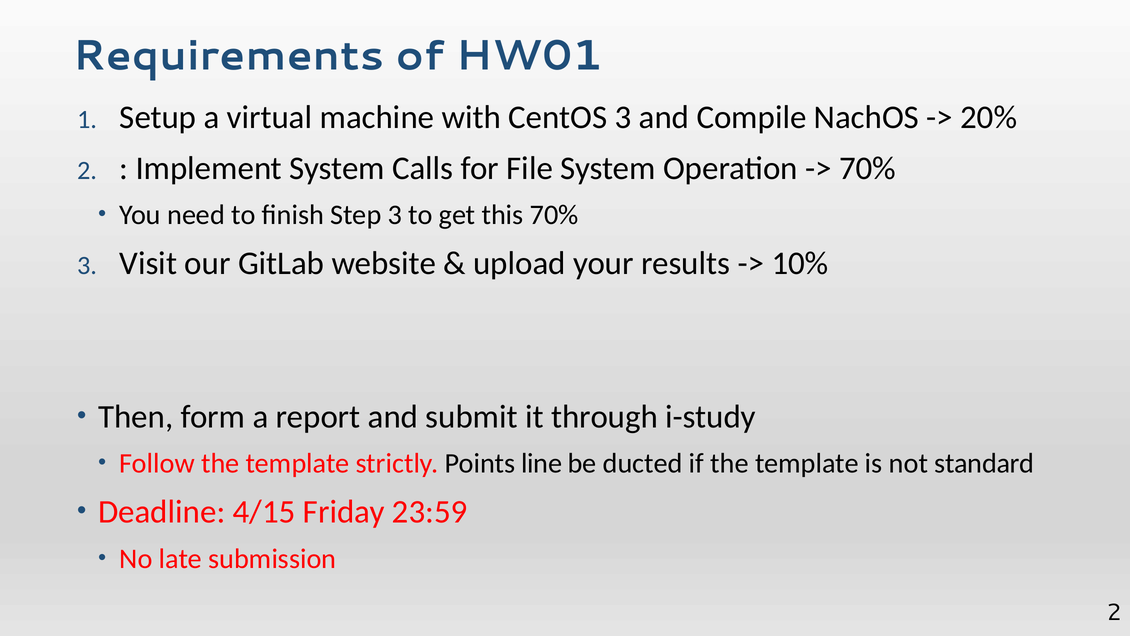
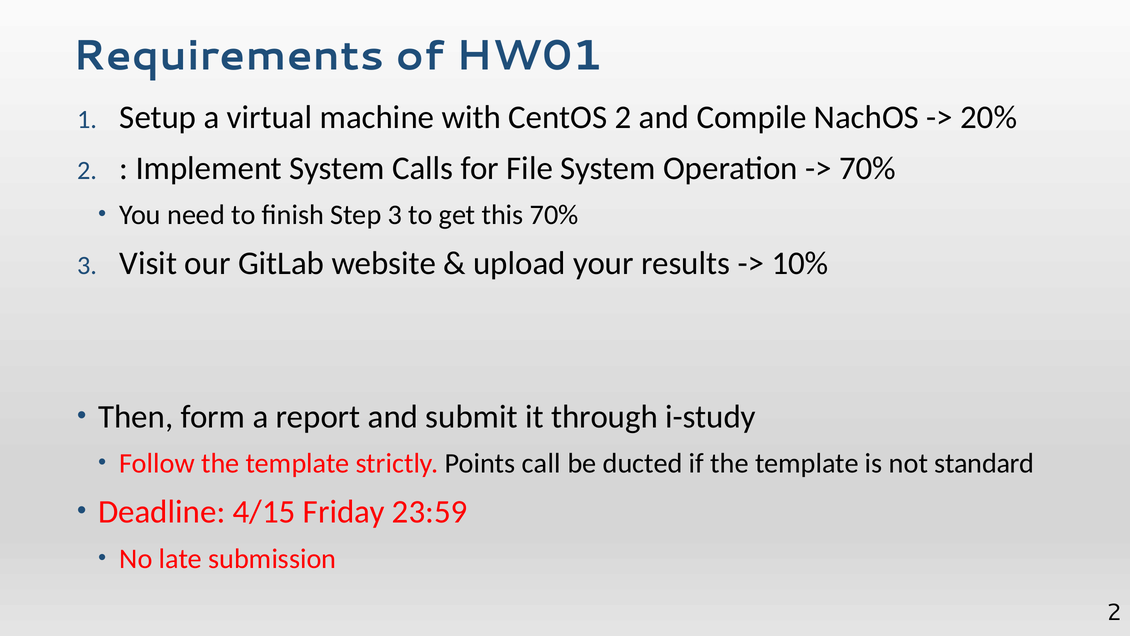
CentOS 3: 3 -> 2
line: line -> call
